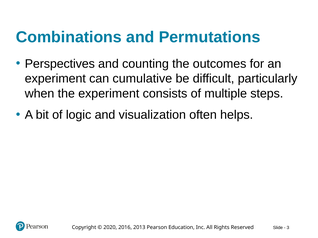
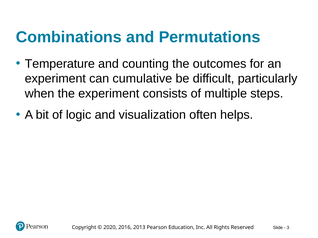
Perspectives: Perspectives -> Temperature
